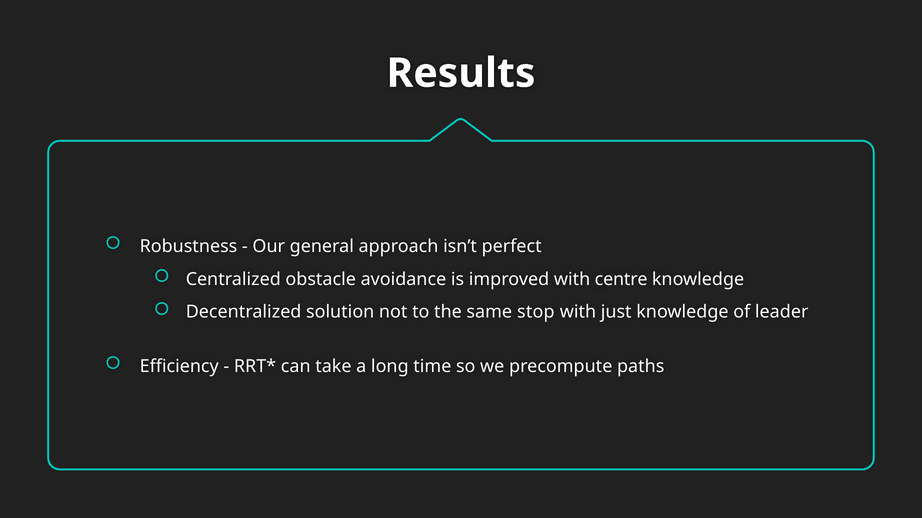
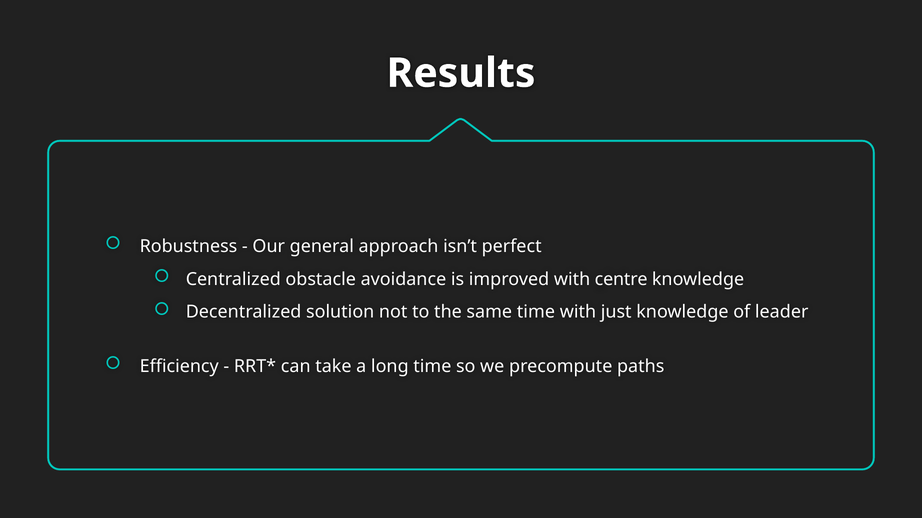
same stop: stop -> time
